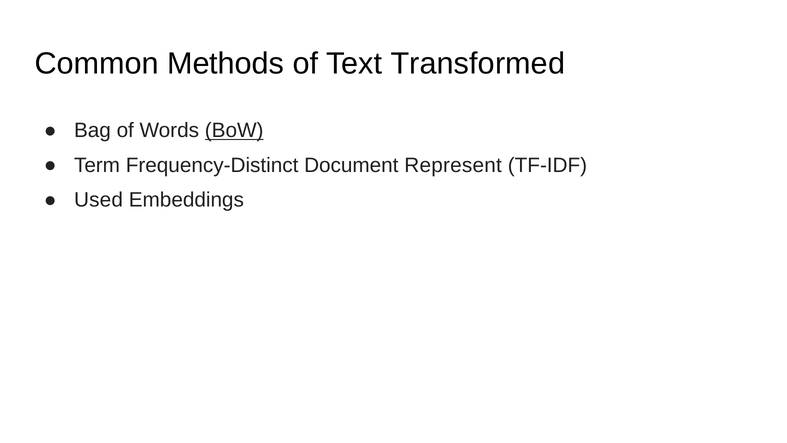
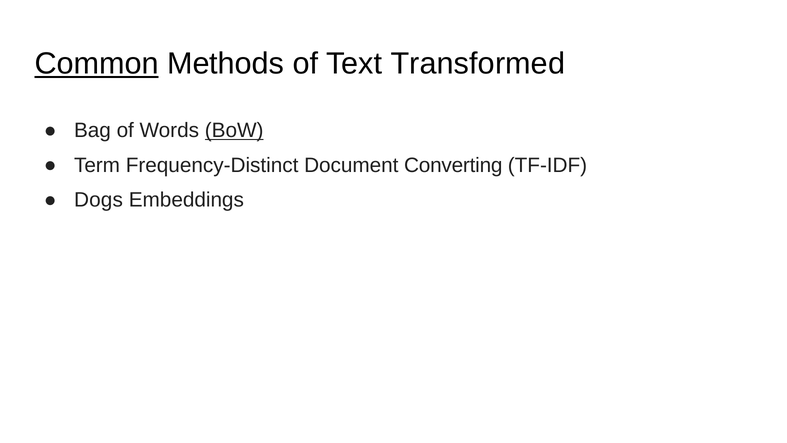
Common underline: none -> present
Represent: Represent -> Converting
Used: Used -> Dogs
